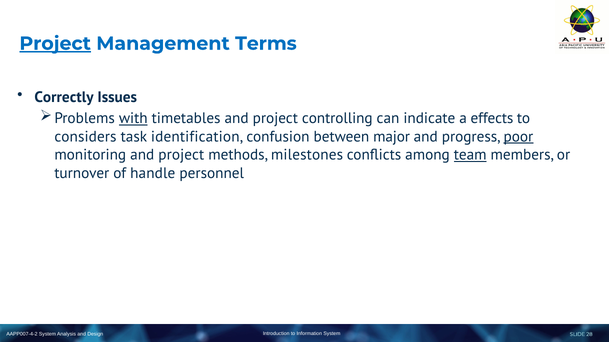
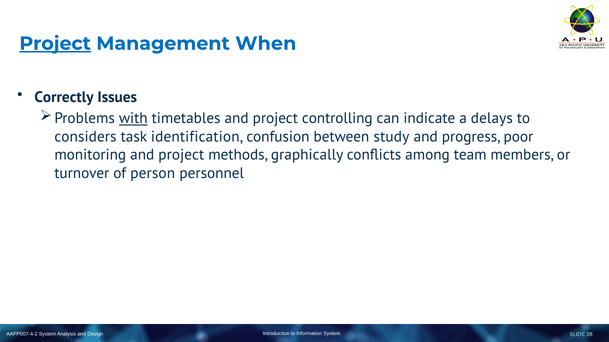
Terms: Terms -> When
effects: effects -> delays
major: major -> study
poor underline: present -> none
milestones: milestones -> graphically
team underline: present -> none
handle: handle -> person
